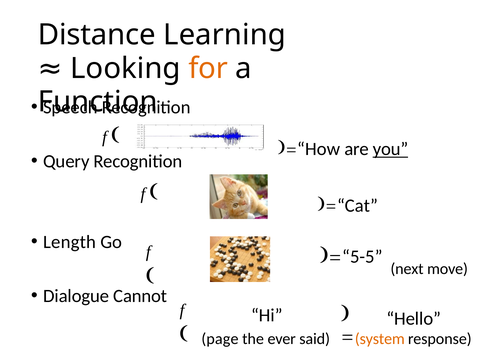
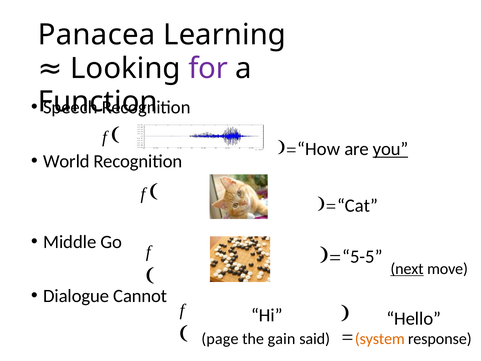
Distance: Distance -> Panacea
for colour: orange -> purple
Query: Query -> World
Length: Length -> Middle
next underline: none -> present
ever: ever -> gain
